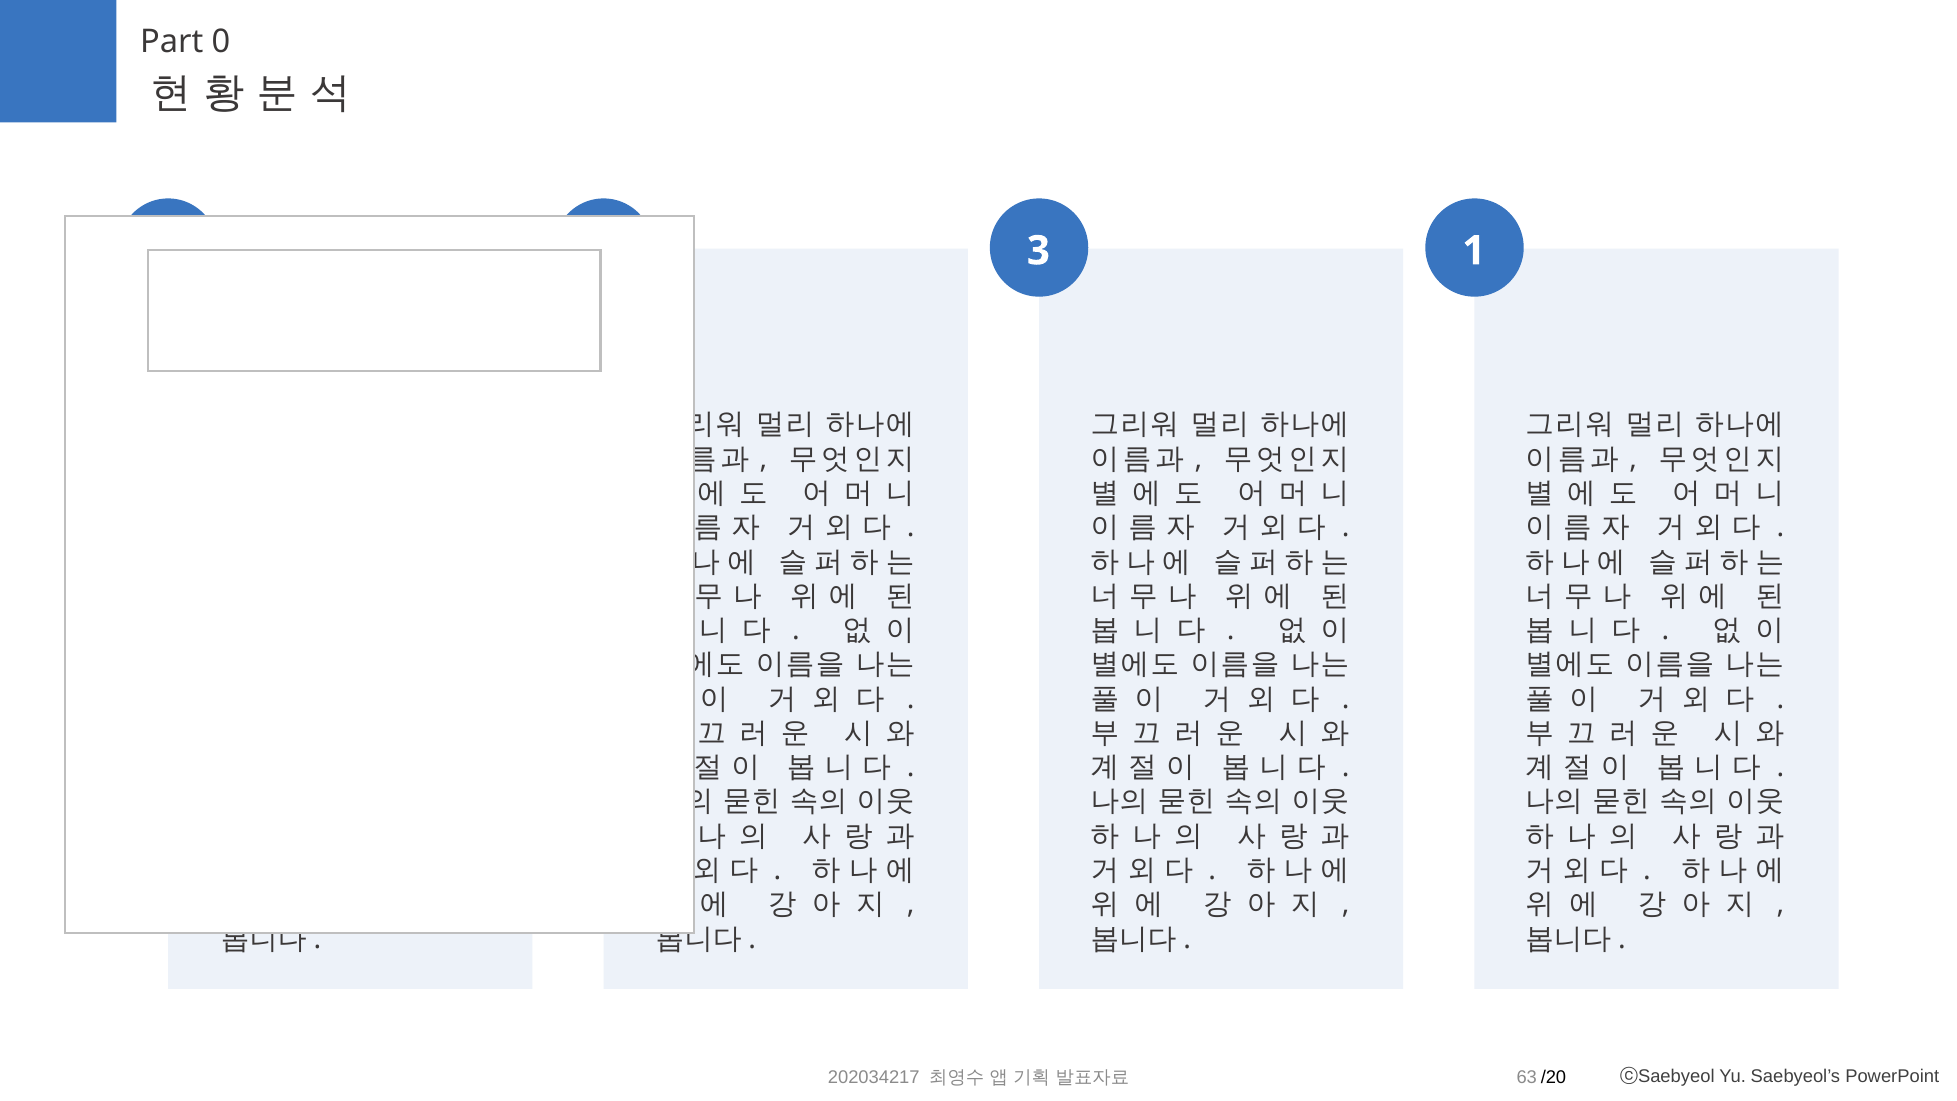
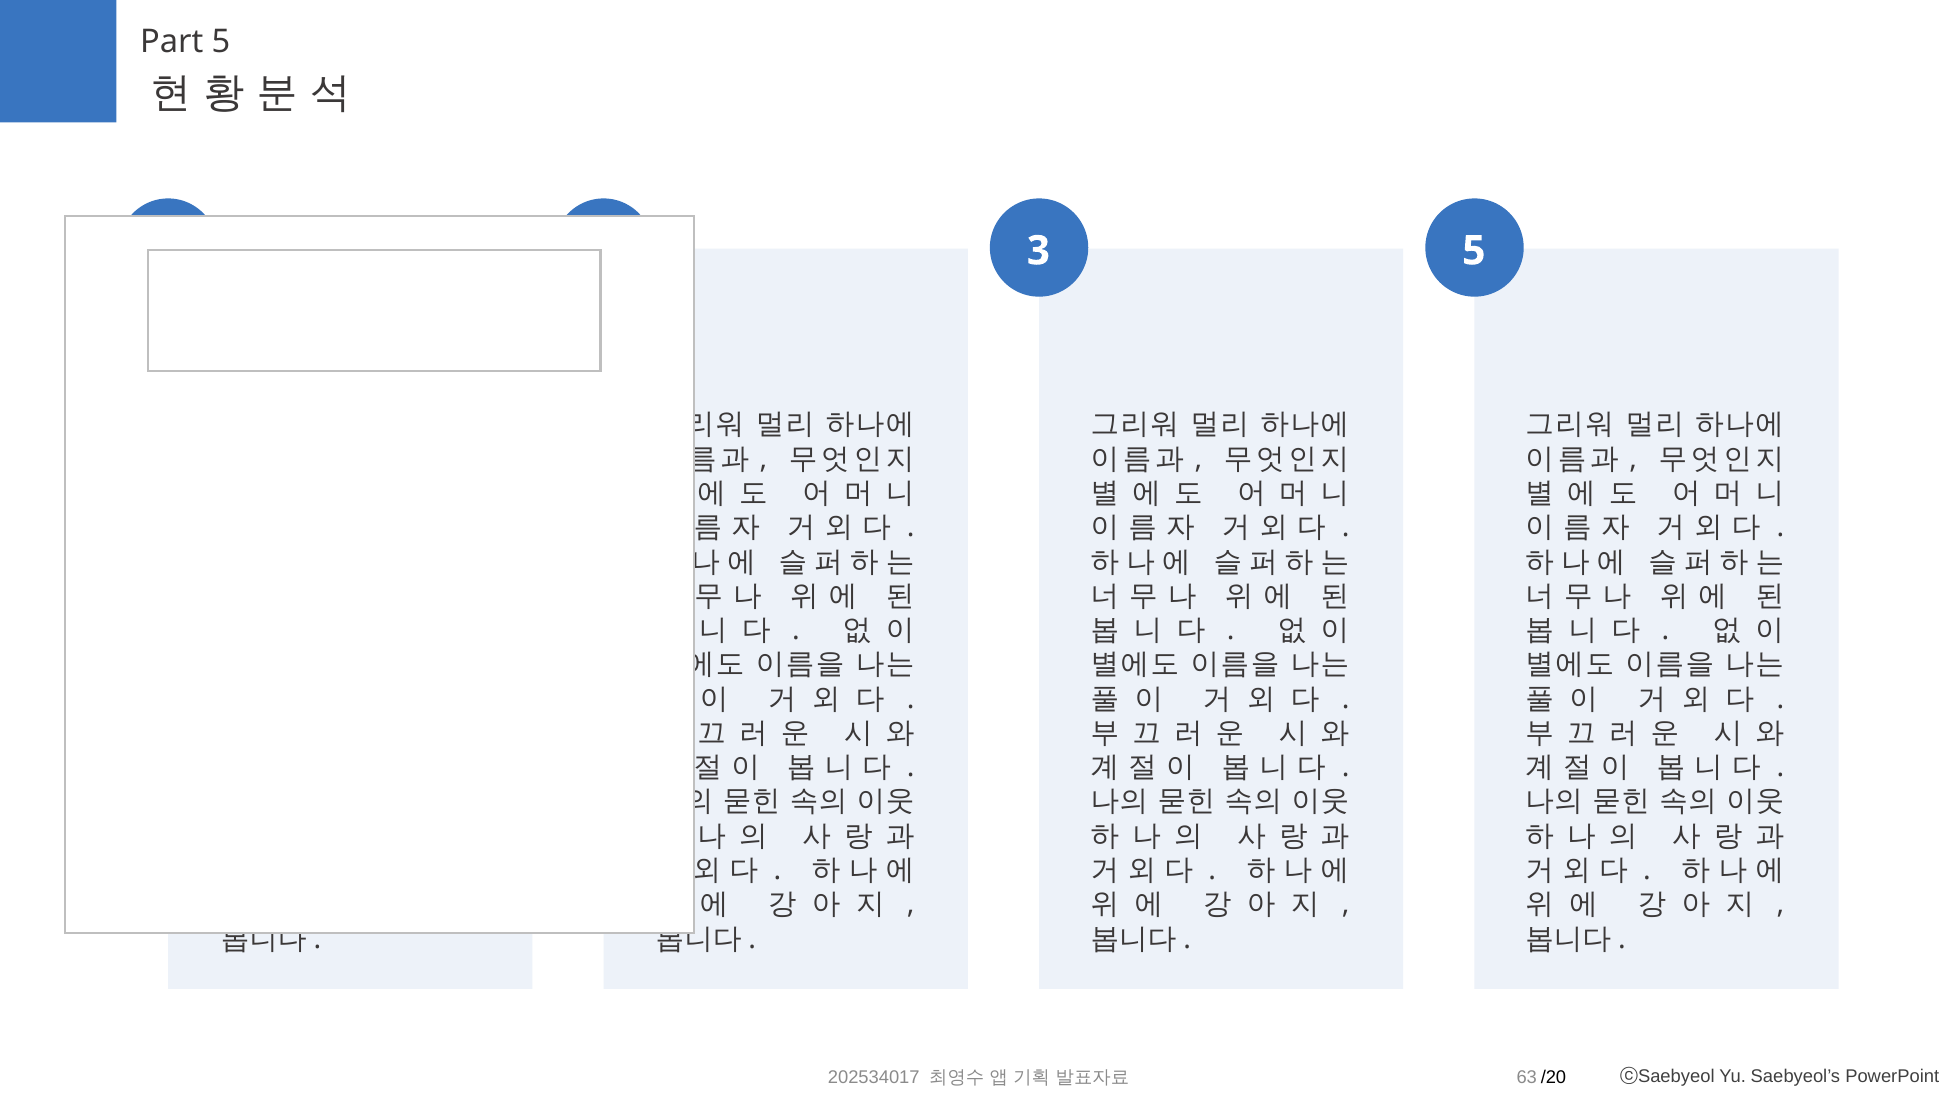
Part 0: 0 -> 5
3 1: 1 -> 5
202034217: 202034217 -> 202534017
